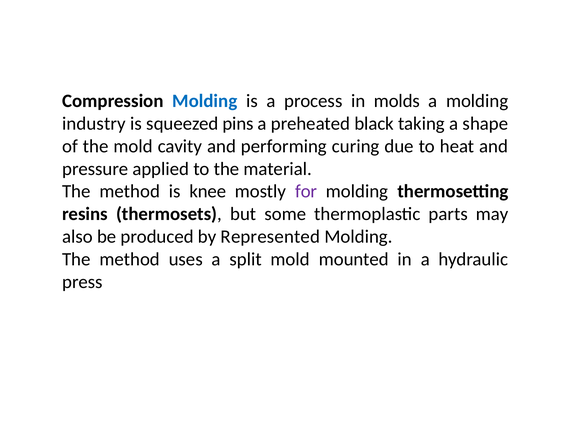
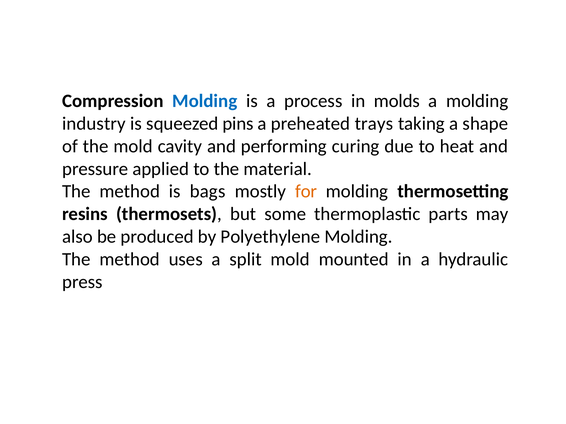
black: black -> trays
knee: knee -> bags
for colour: purple -> orange
Represented: Represented -> Polyethylene
